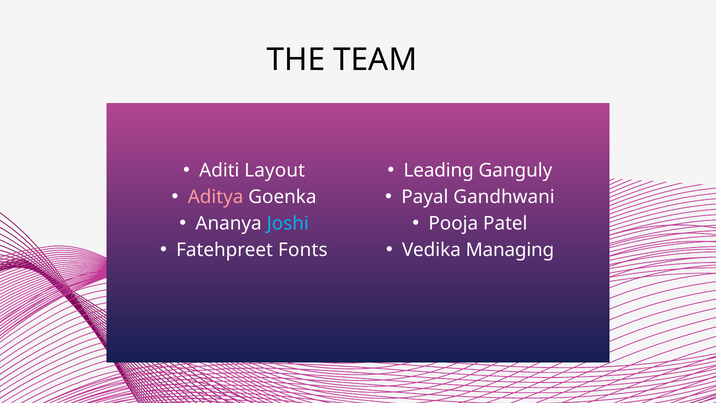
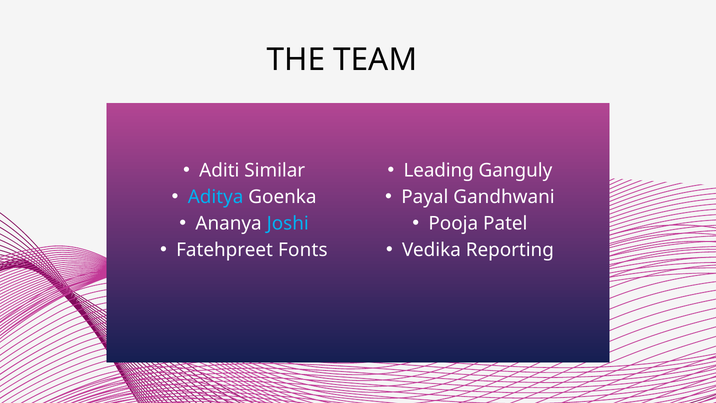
Layout: Layout -> Similar
Aditya colour: pink -> light blue
Managing: Managing -> Reporting
